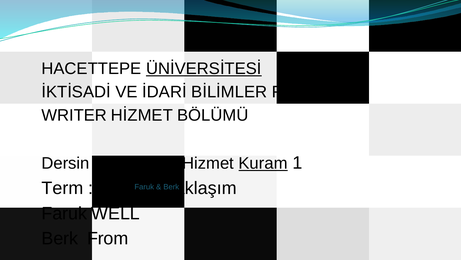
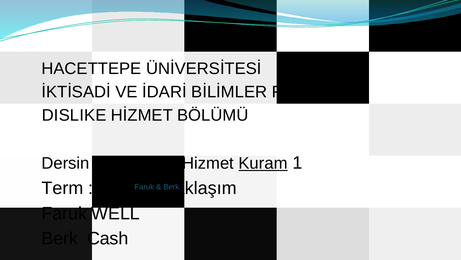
ÜNİVERSİTESİ underline: present -> none
WRITER: WRITER -> DISLIKE
From: From -> Cash
